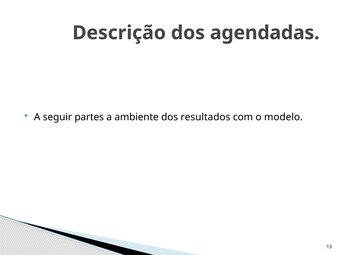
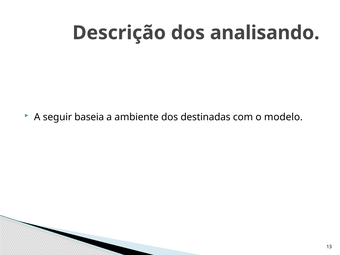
agendadas: agendadas -> analisando
partes: partes -> baseia
resultados: resultados -> destinadas
